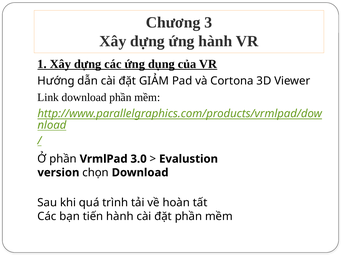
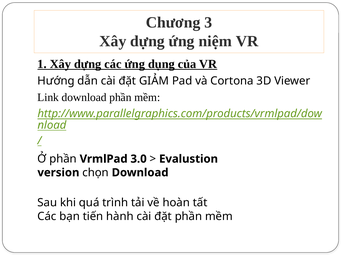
ứng hành: hành -> niệm
